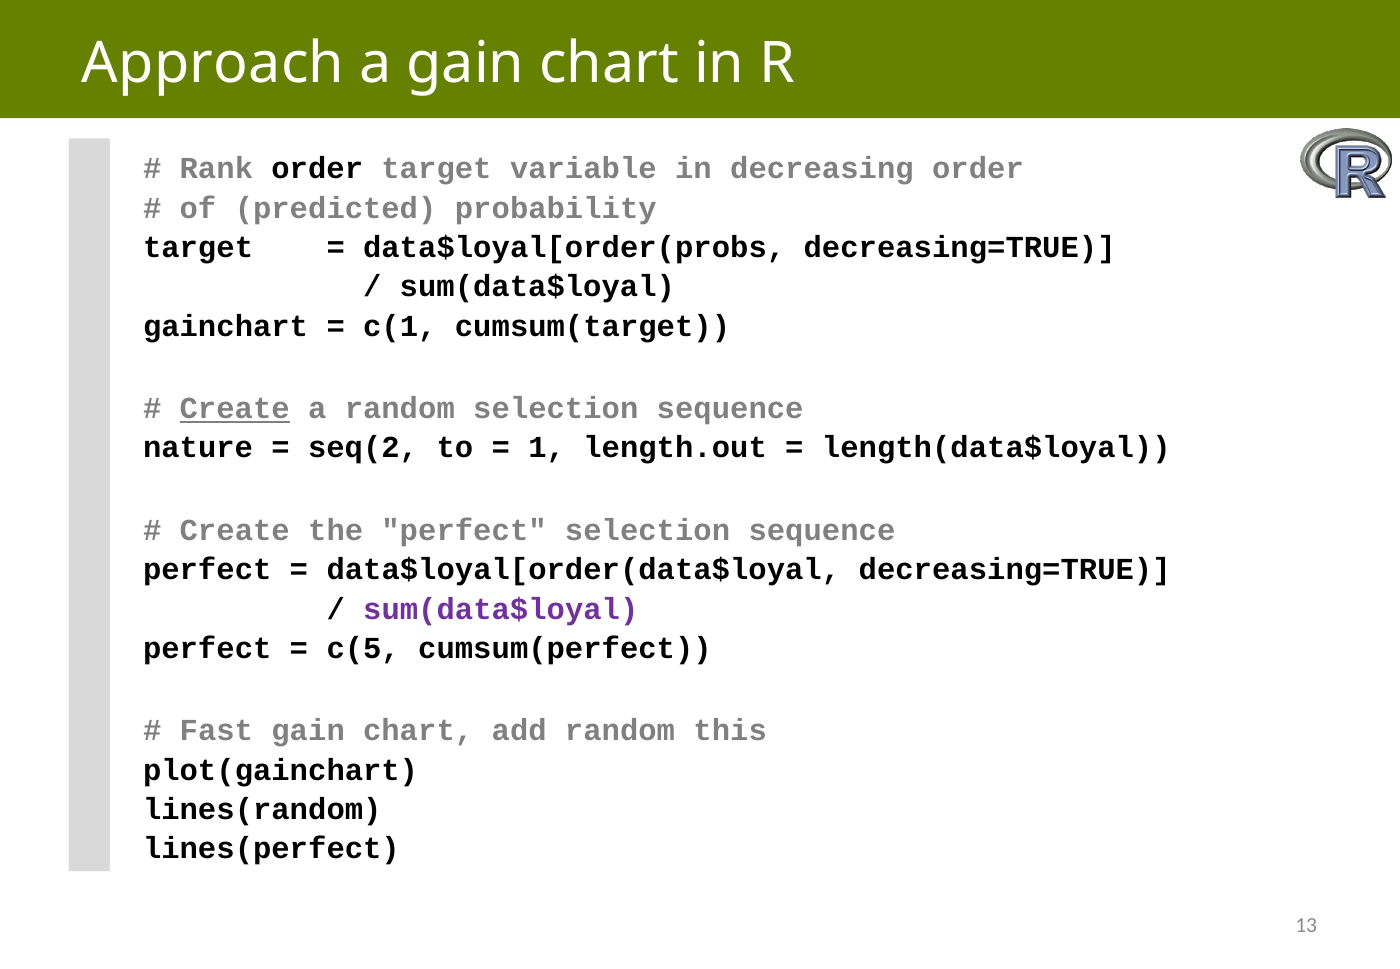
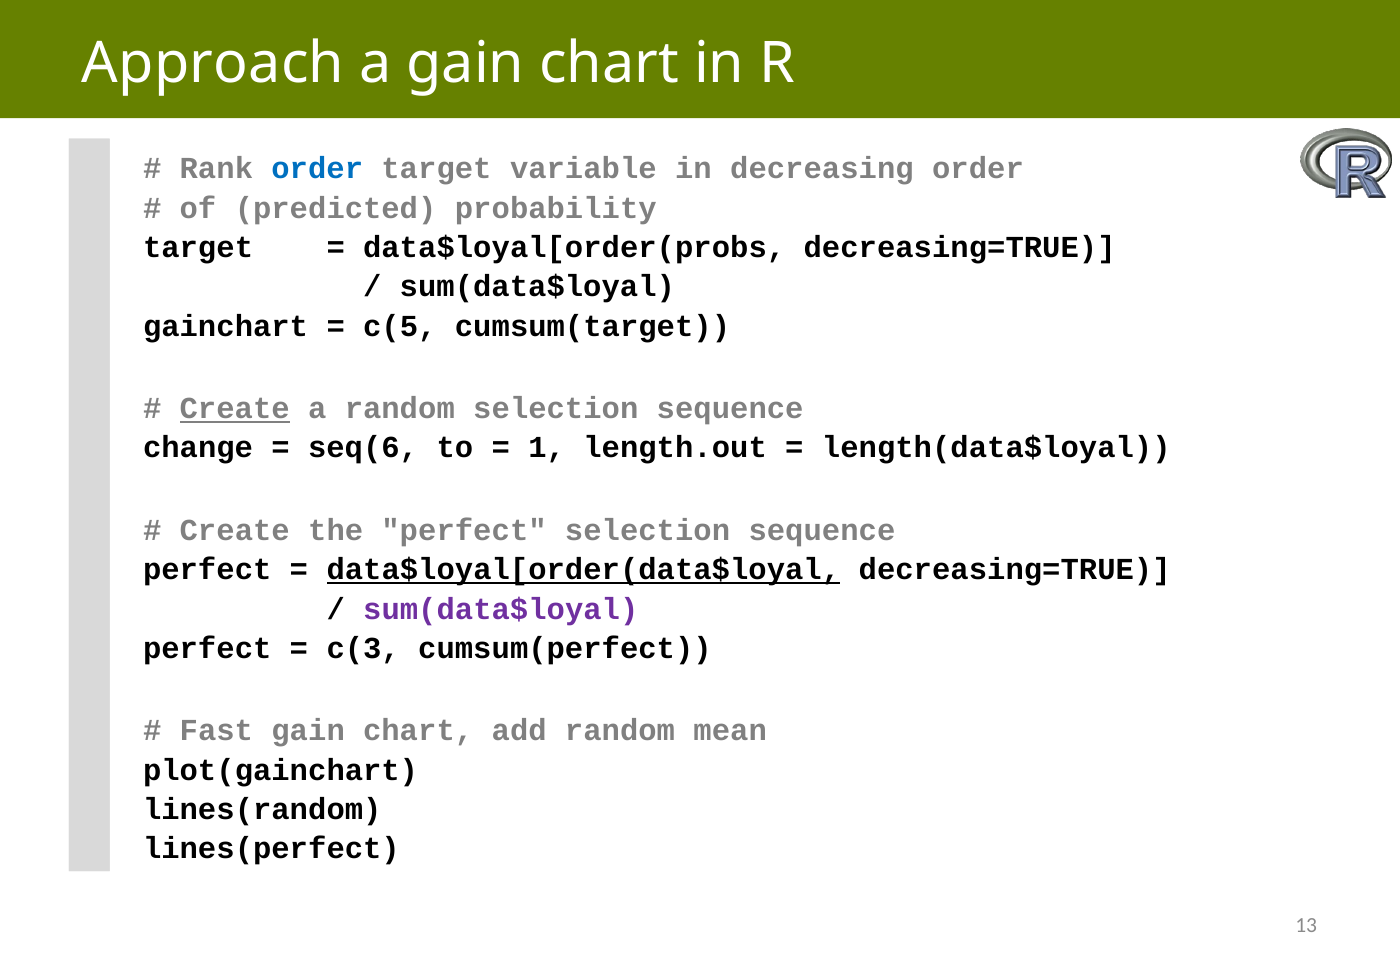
order at (317, 169) colour: black -> blue
c(1: c(1 -> c(5
nature: nature -> change
seq(2: seq(2 -> seq(6
data$loyal[order(data$loyal underline: none -> present
c(5: c(5 -> c(3
this: this -> mean
